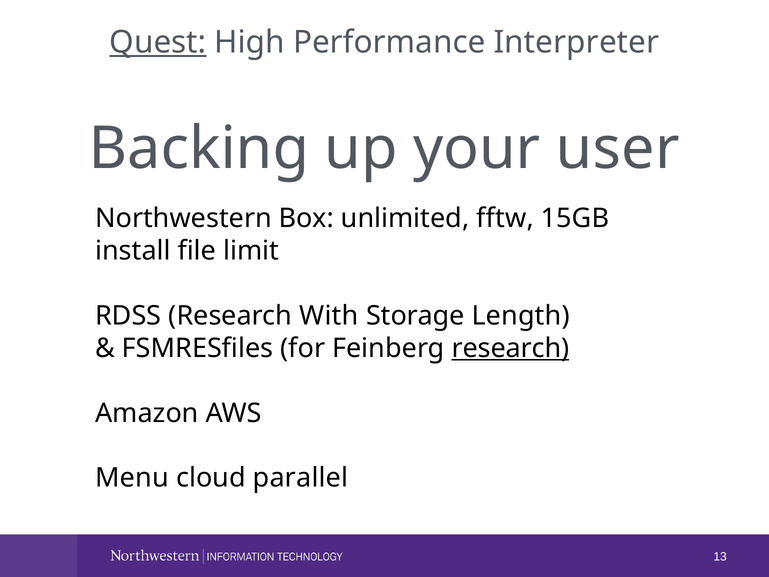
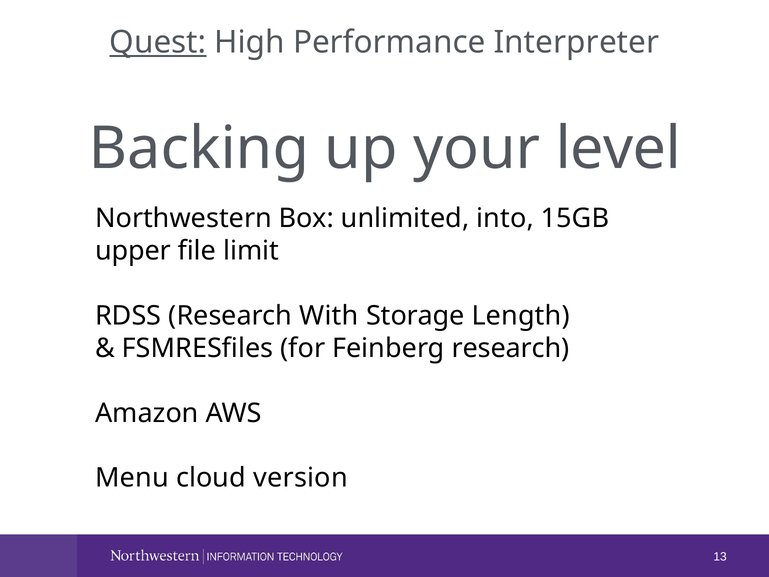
user: user -> level
fftw: fftw -> into
install: install -> upper
research at (510, 348) underline: present -> none
parallel: parallel -> version
